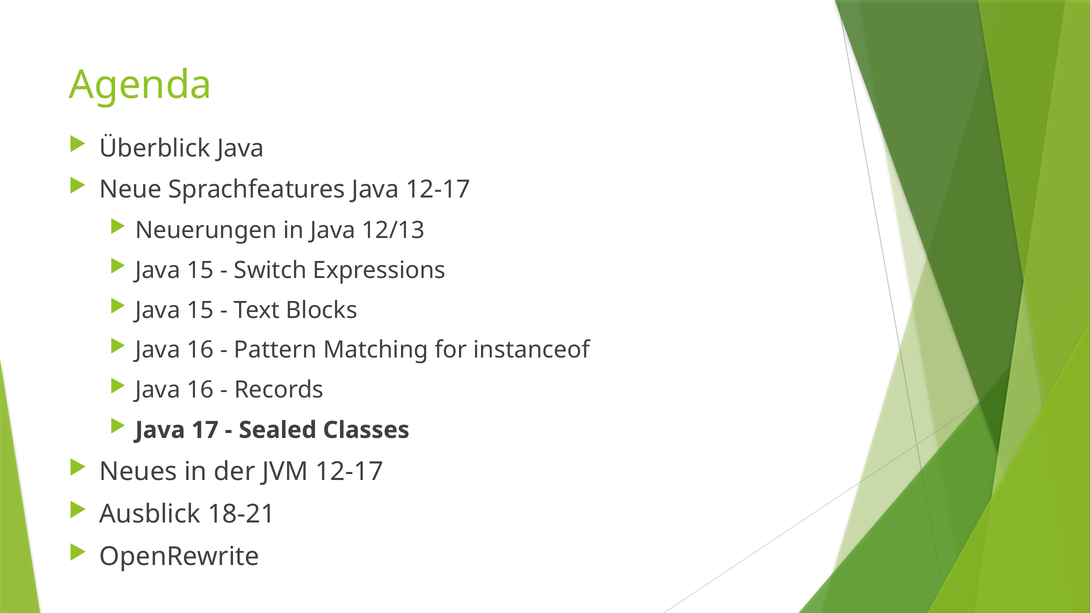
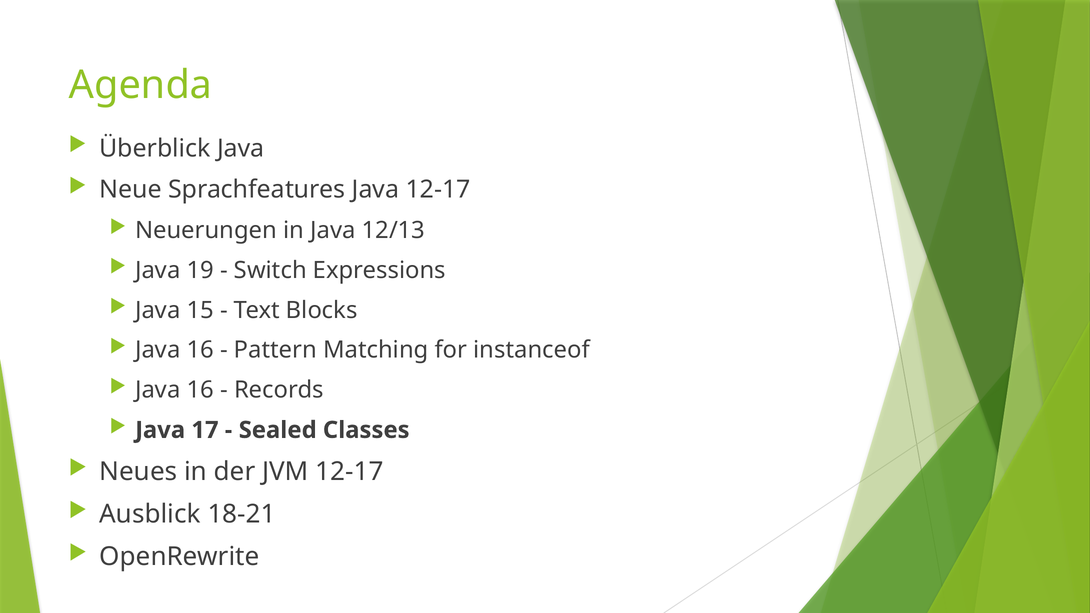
15 at (200, 270): 15 -> 19
